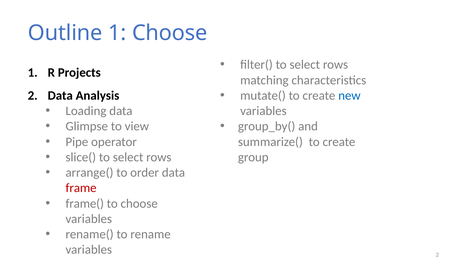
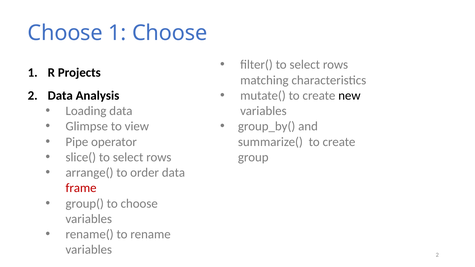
Outline at (65, 33): Outline -> Choose
new colour: blue -> black
frame(: frame( -> group(
